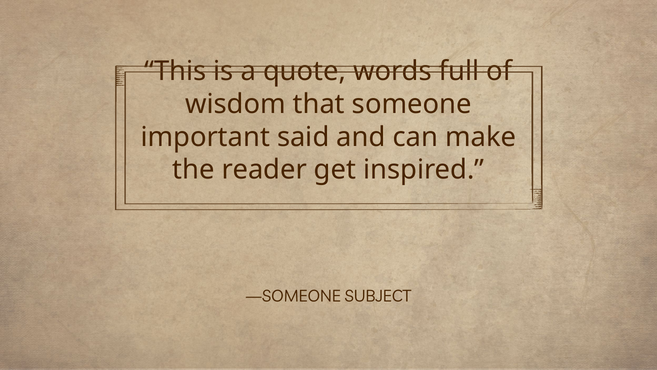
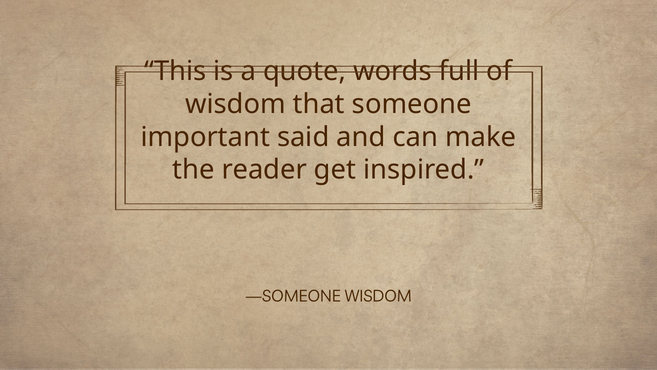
—SOMEONE SUBJECT: SUBJECT -> WISDOM
